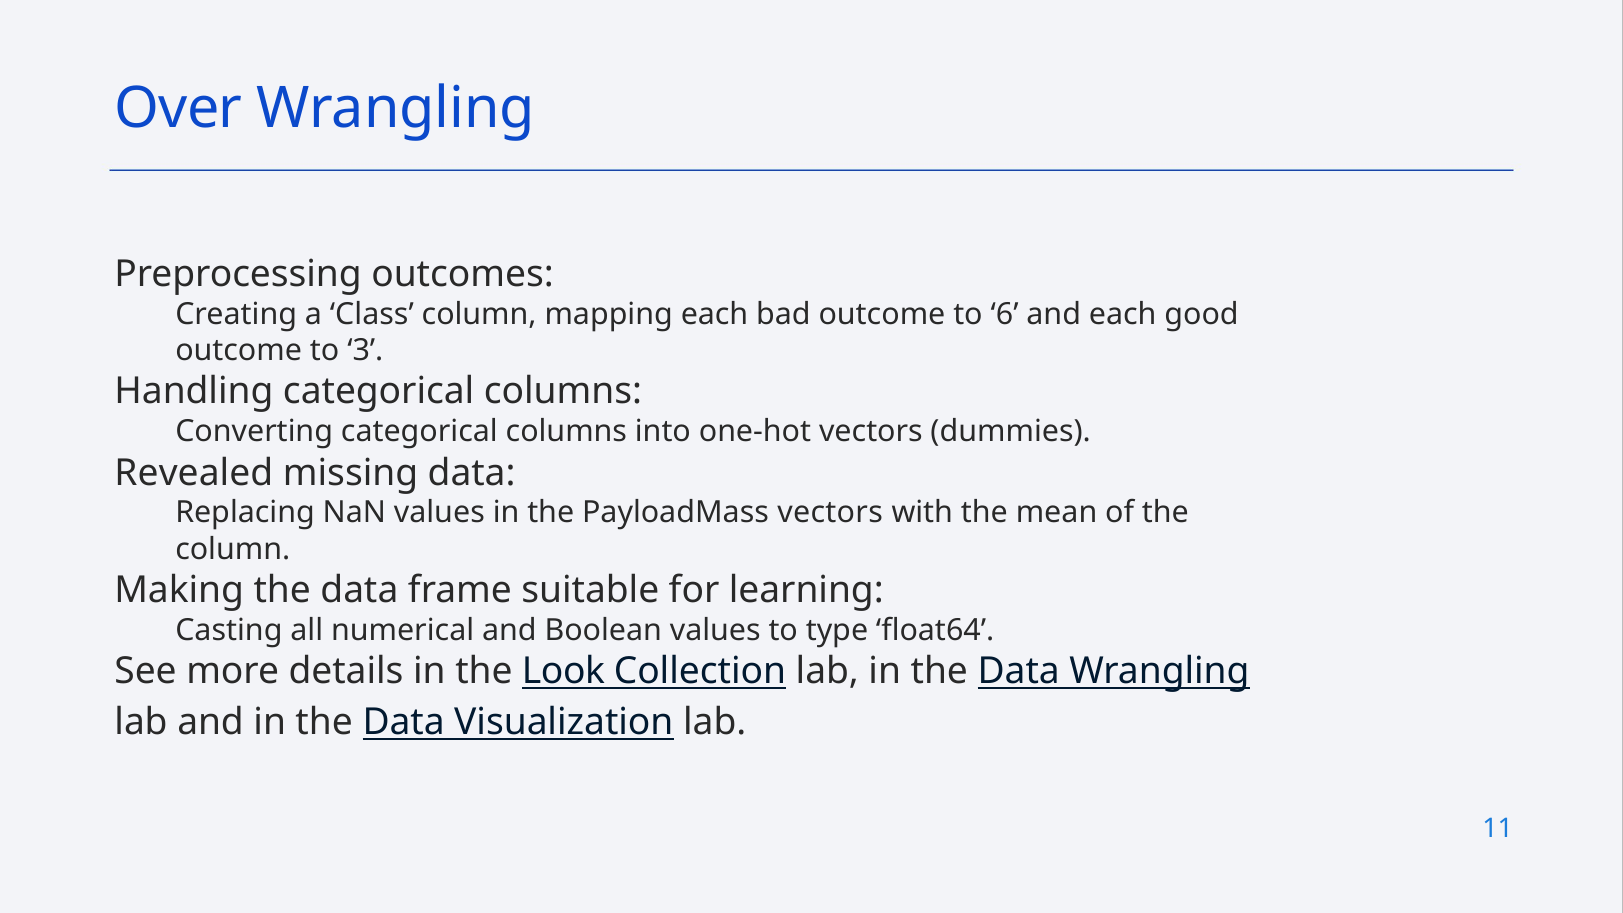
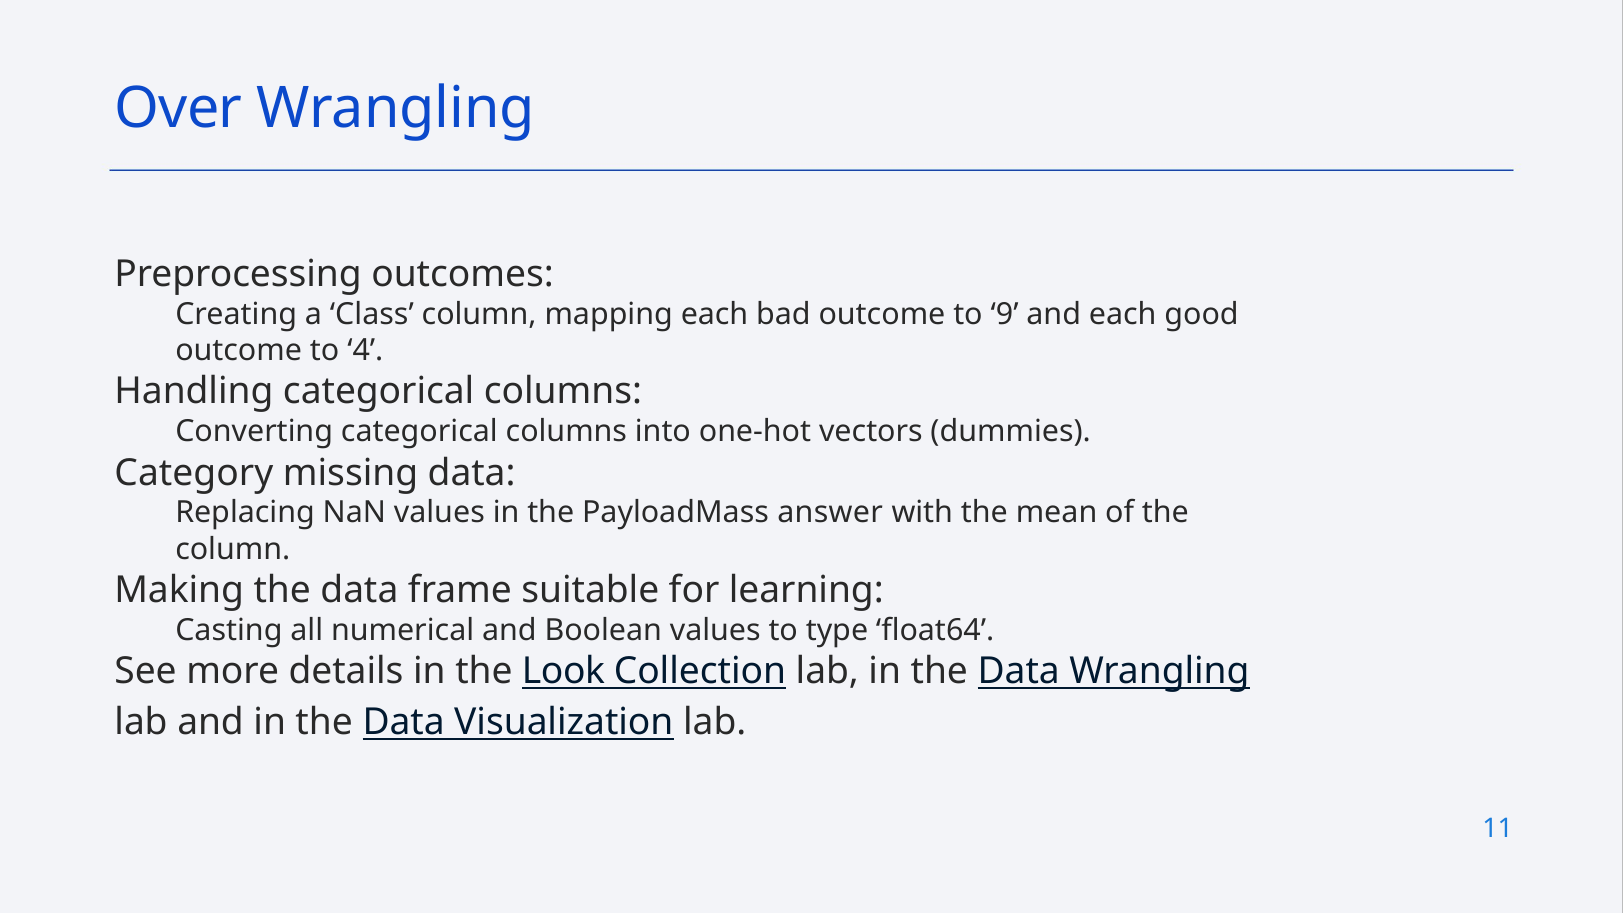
6: 6 -> 9
3: 3 -> 4
Revealed: Revealed -> Category
PayloadMass vectors: vectors -> answer
